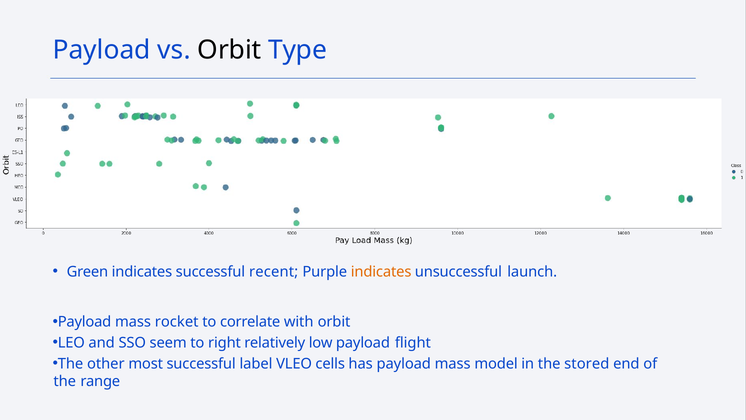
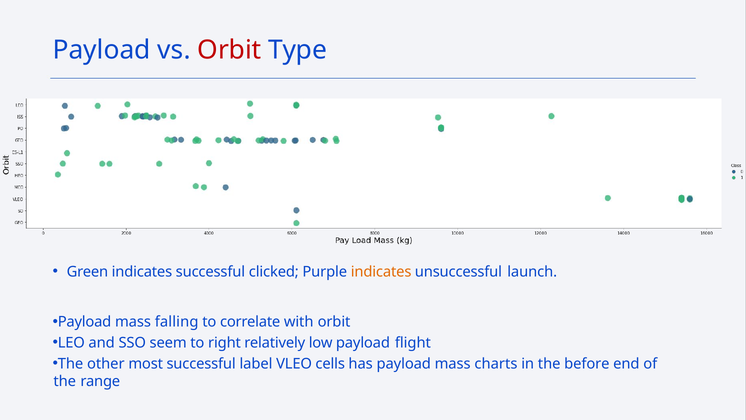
Orbit at (229, 50) colour: black -> red
recent: recent -> clicked
rocket: rocket -> falling
model: model -> charts
stored: stored -> before
